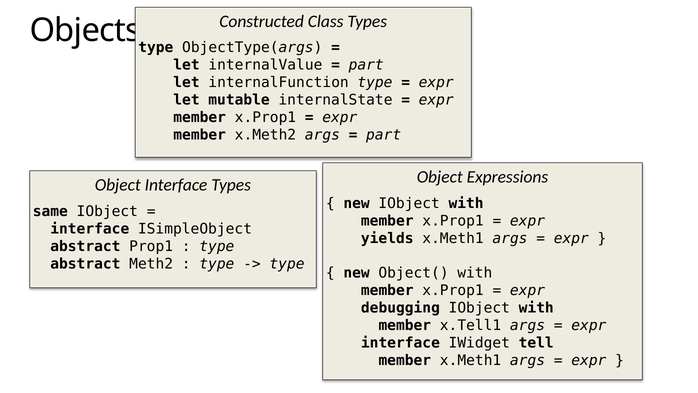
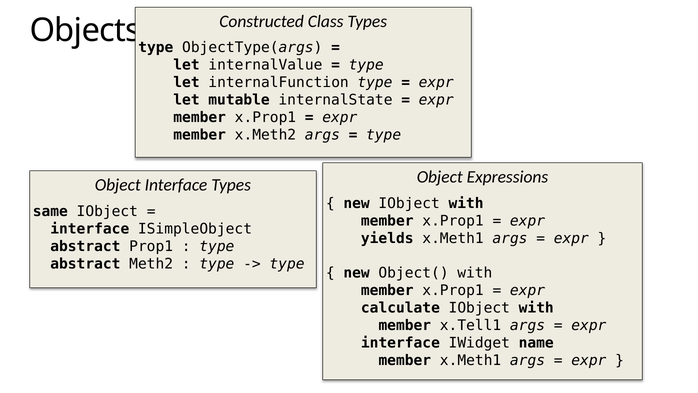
part at (366, 65): part -> type
part at (384, 135): part -> type
debugging: debugging -> calculate
tell: tell -> name
